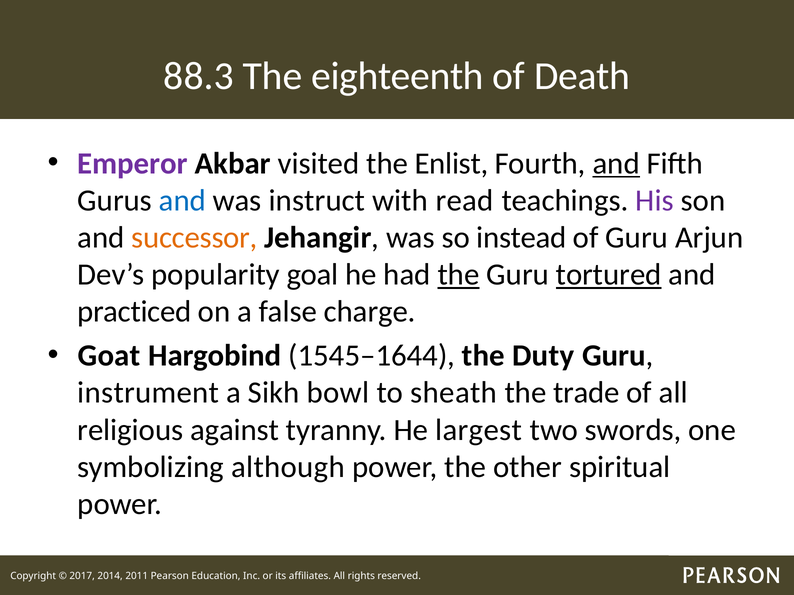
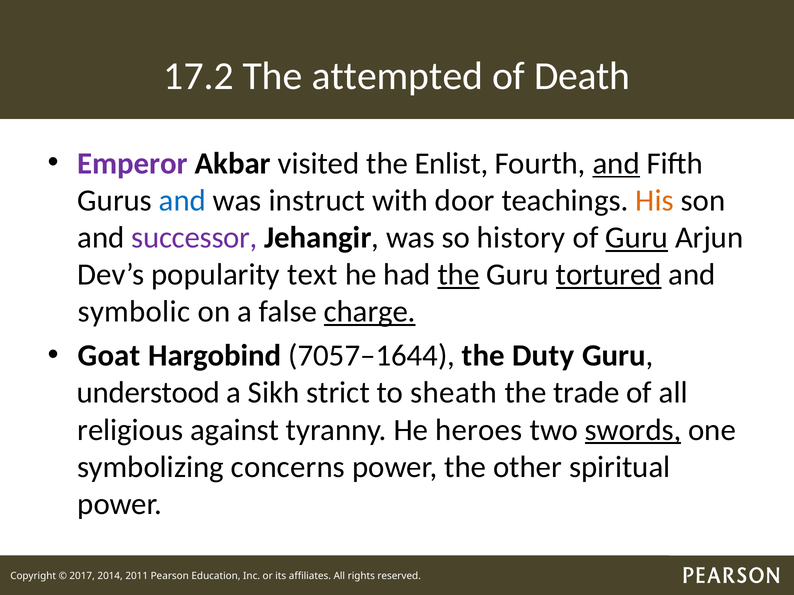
88.3: 88.3 -> 17.2
eighteenth: eighteenth -> attempted
read: read -> door
His colour: purple -> orange
successor colour: orange -> purple
instead: instead -> history
Guru at (637, 238) underline: none -> present
goal: goal -> text
practiced: practiced -> symbolic
charge underline: none -> present
1545–1644: 1545–1644 -> 7057–1644
instrument: instrument -> understood
bowl: bowl -> strict
largest: largest -> heroes
swords underline: none -> present
although: although -> concerns
